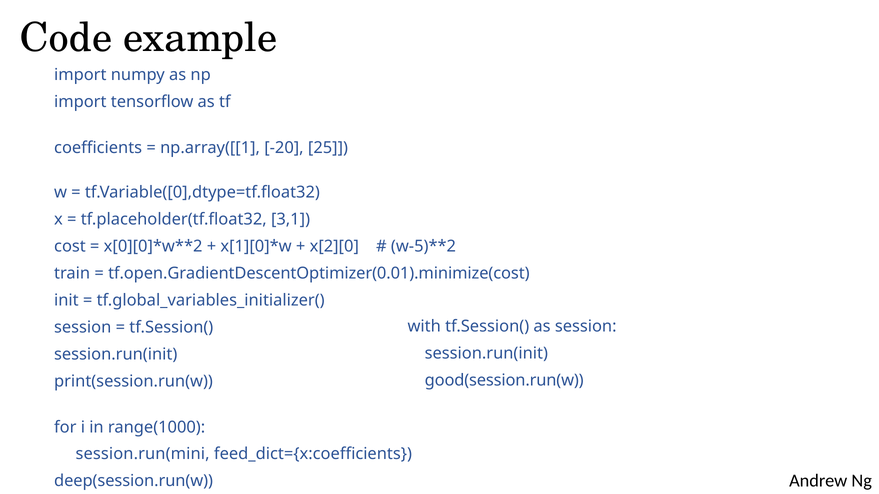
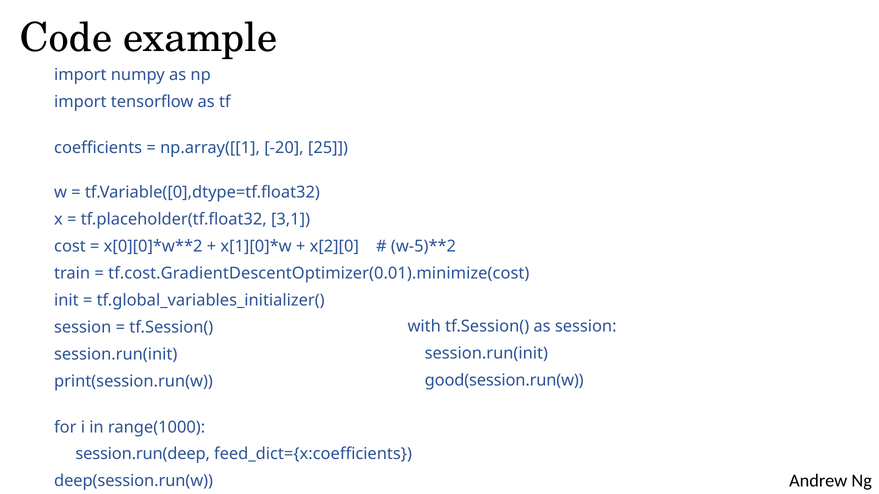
tf.open.GradientDescentOptimizer(0.01).minimize(cost: tf.open.GradientDescentOptimizer(0.01).minimize(cost -> tf.cost.GradientDescentOptimizer(0.01).minimize(cost
session.run(mini: session.run(mini -> session.run(deep
